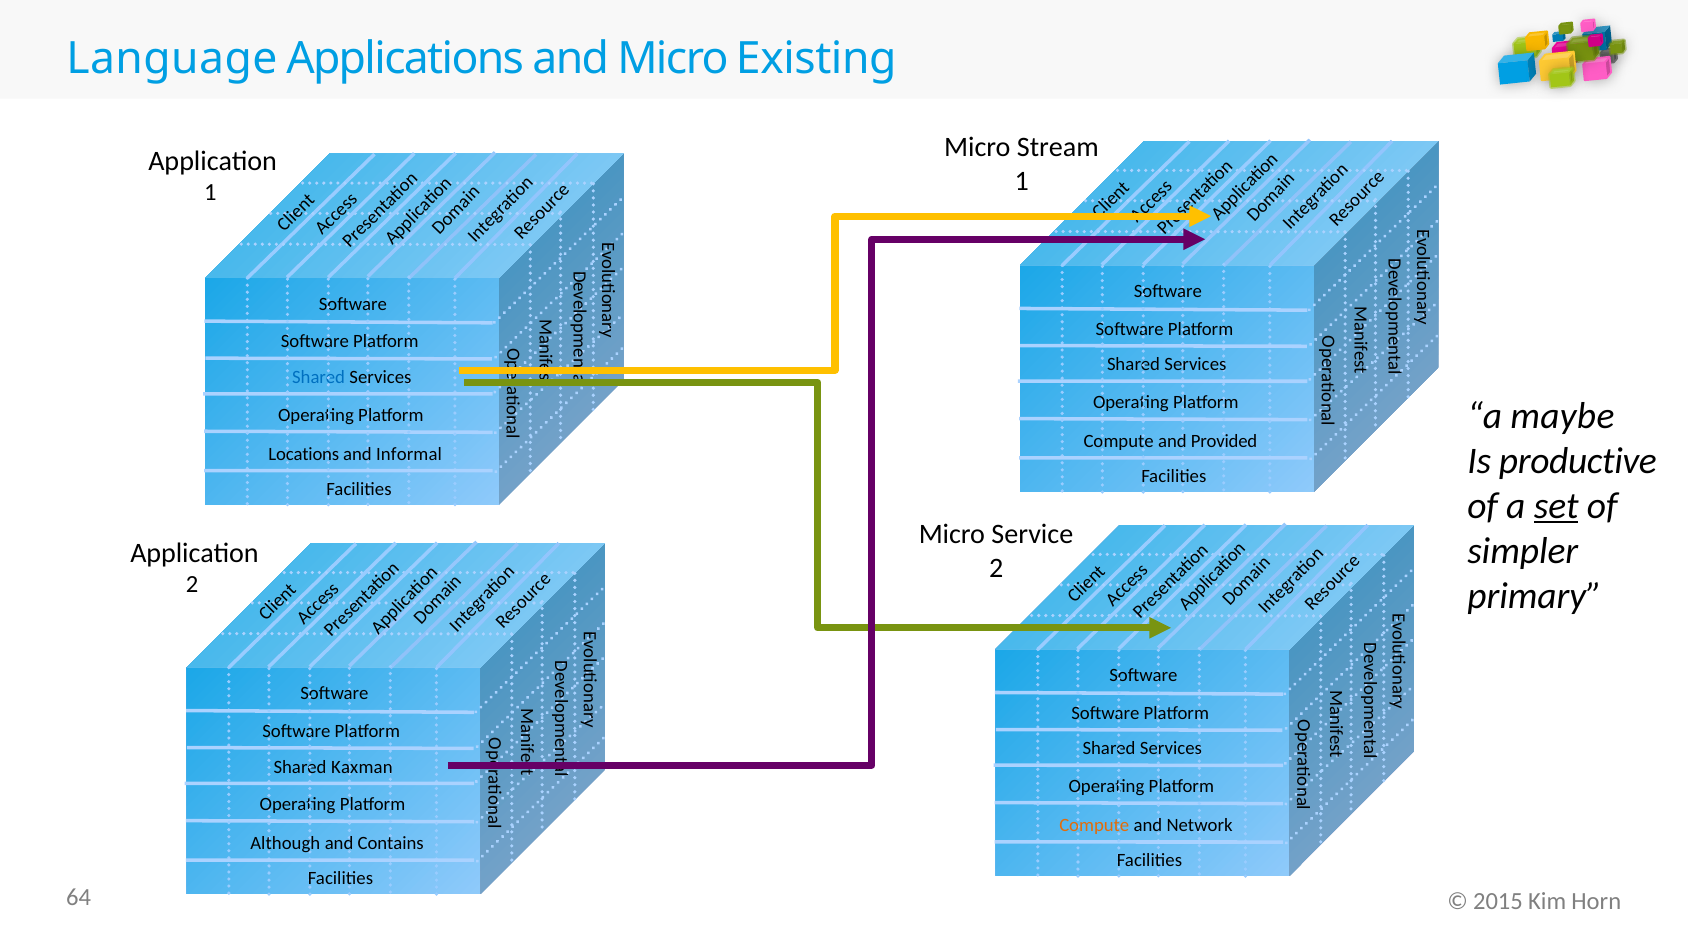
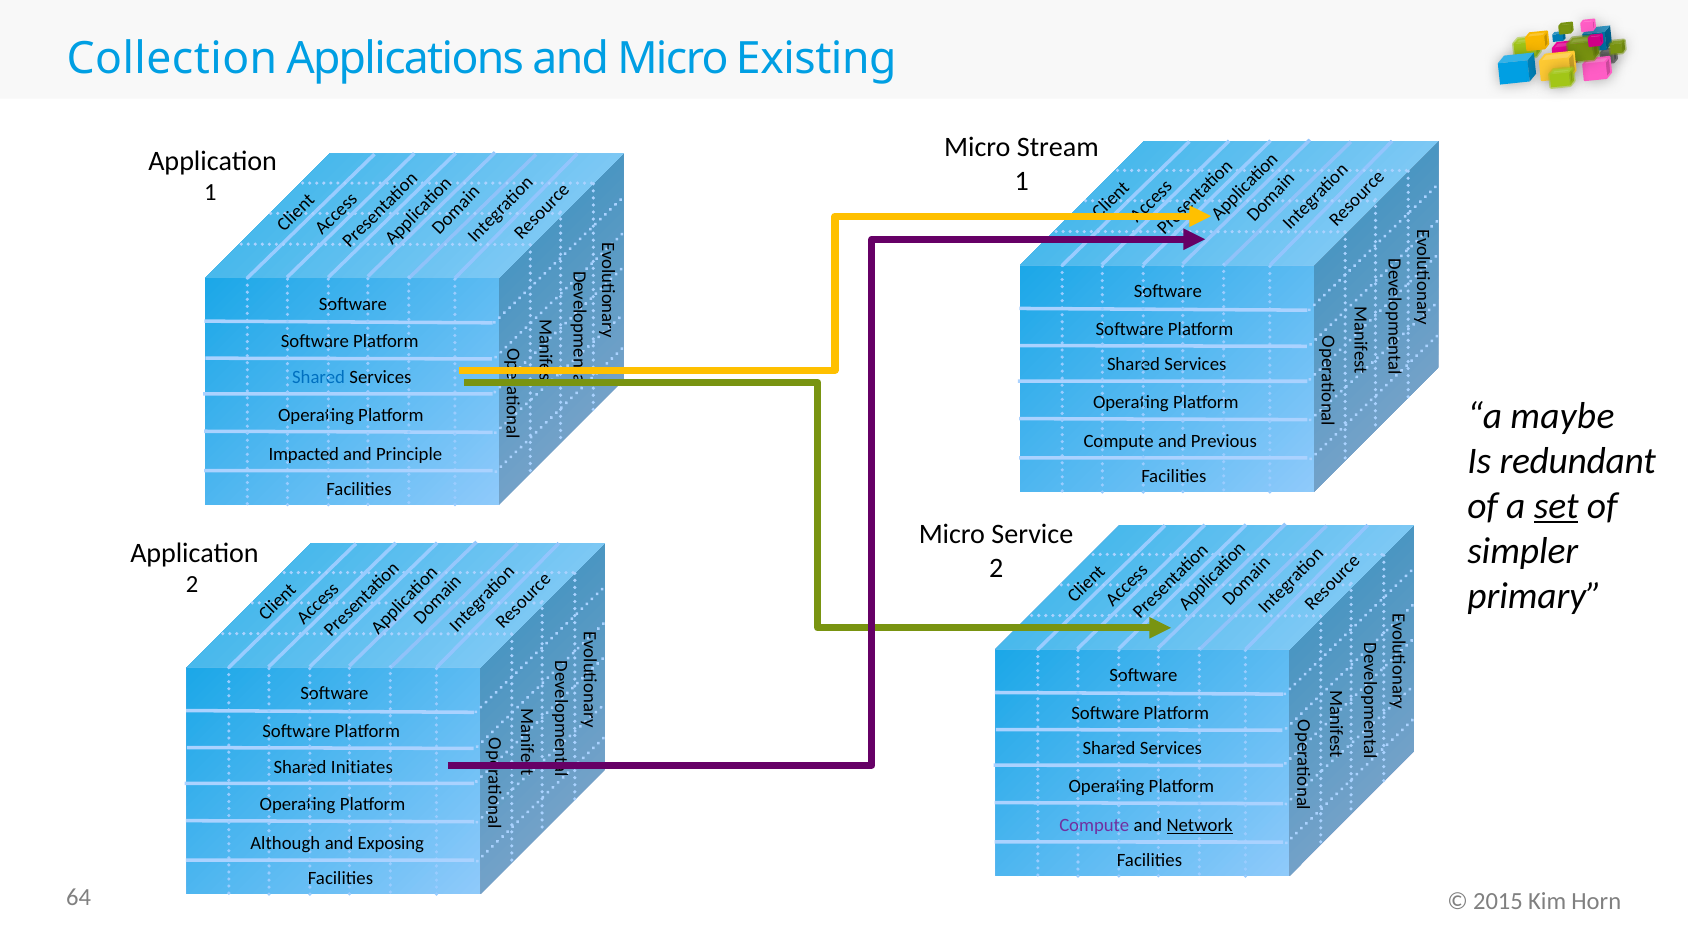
Language: Language -> Collection
Provided: Provided -> Previous
productive: productive -> redundant
Locations: Locations -> Impacted
Informal: Informal -> Principle
Kaxman: Kaxman -> Initiates
Compute at (1094, 825) colour: orange -> purple
Network underline: none -> present
Contains: Contains -> Exposing
